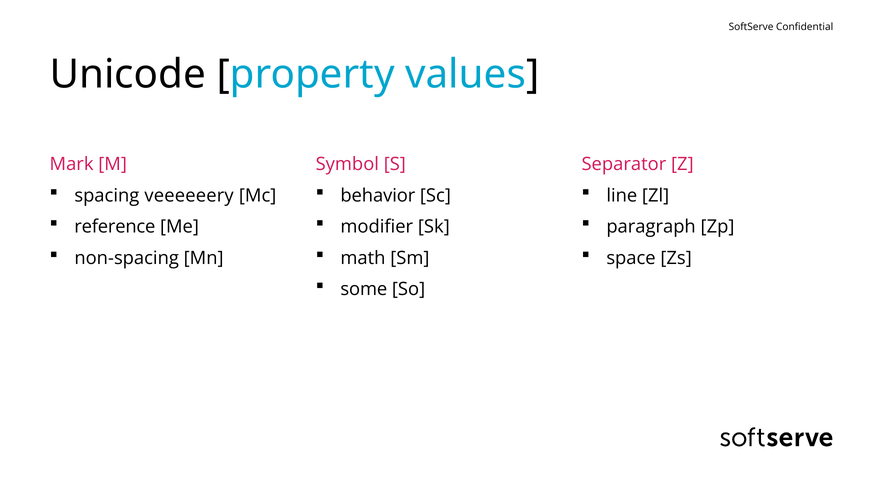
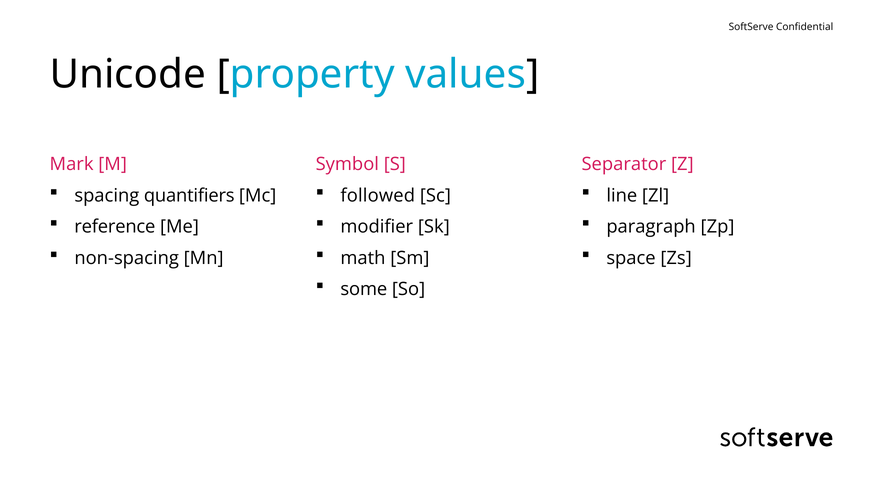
veeeeeery: veeeeeery -> quantifiers
behavior: behavior -> followed
